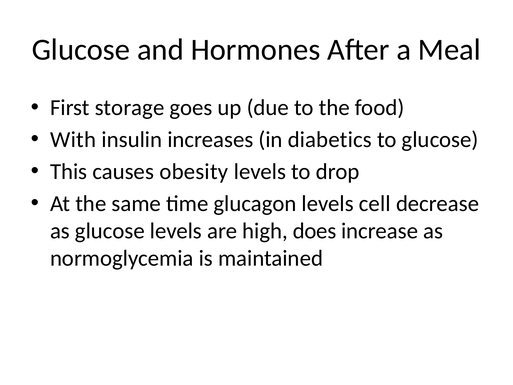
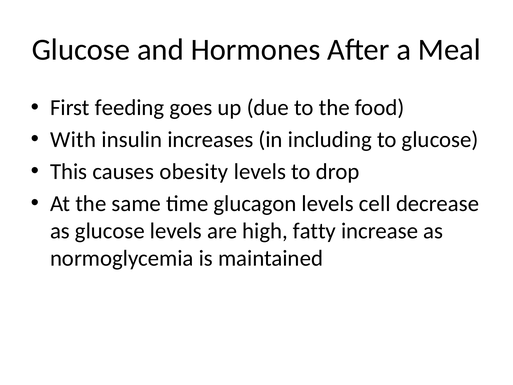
storage: storage -> feeding
diabetics: diabetics -> including
does: does -> fatty
